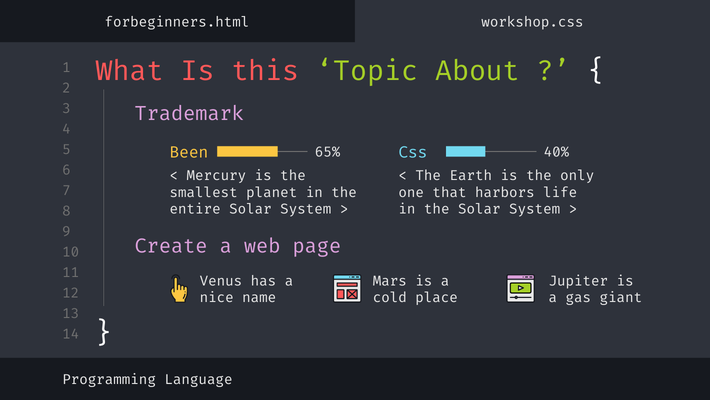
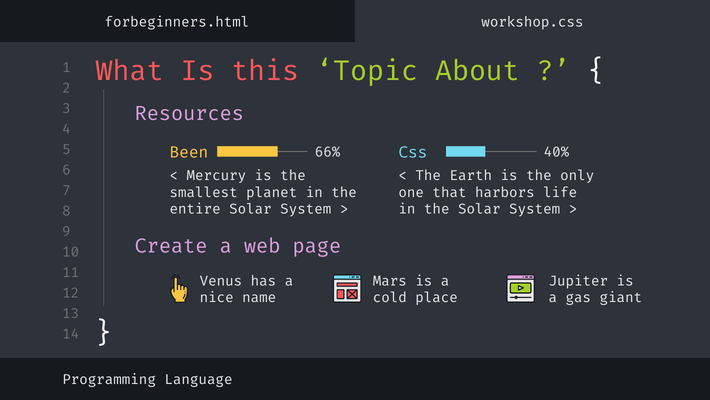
Trademark: Trademark -> Resources
65%: 65% -> 66%
